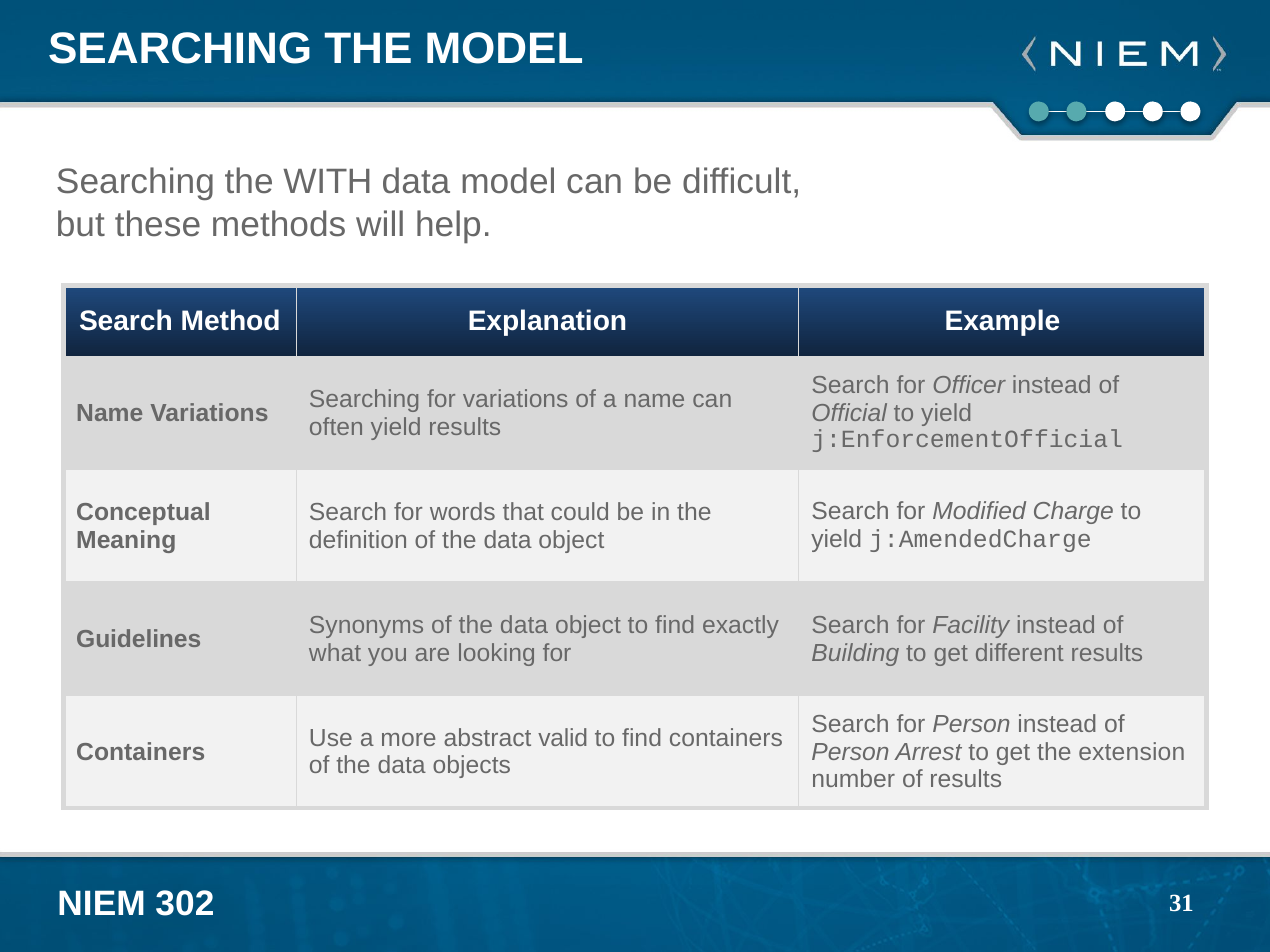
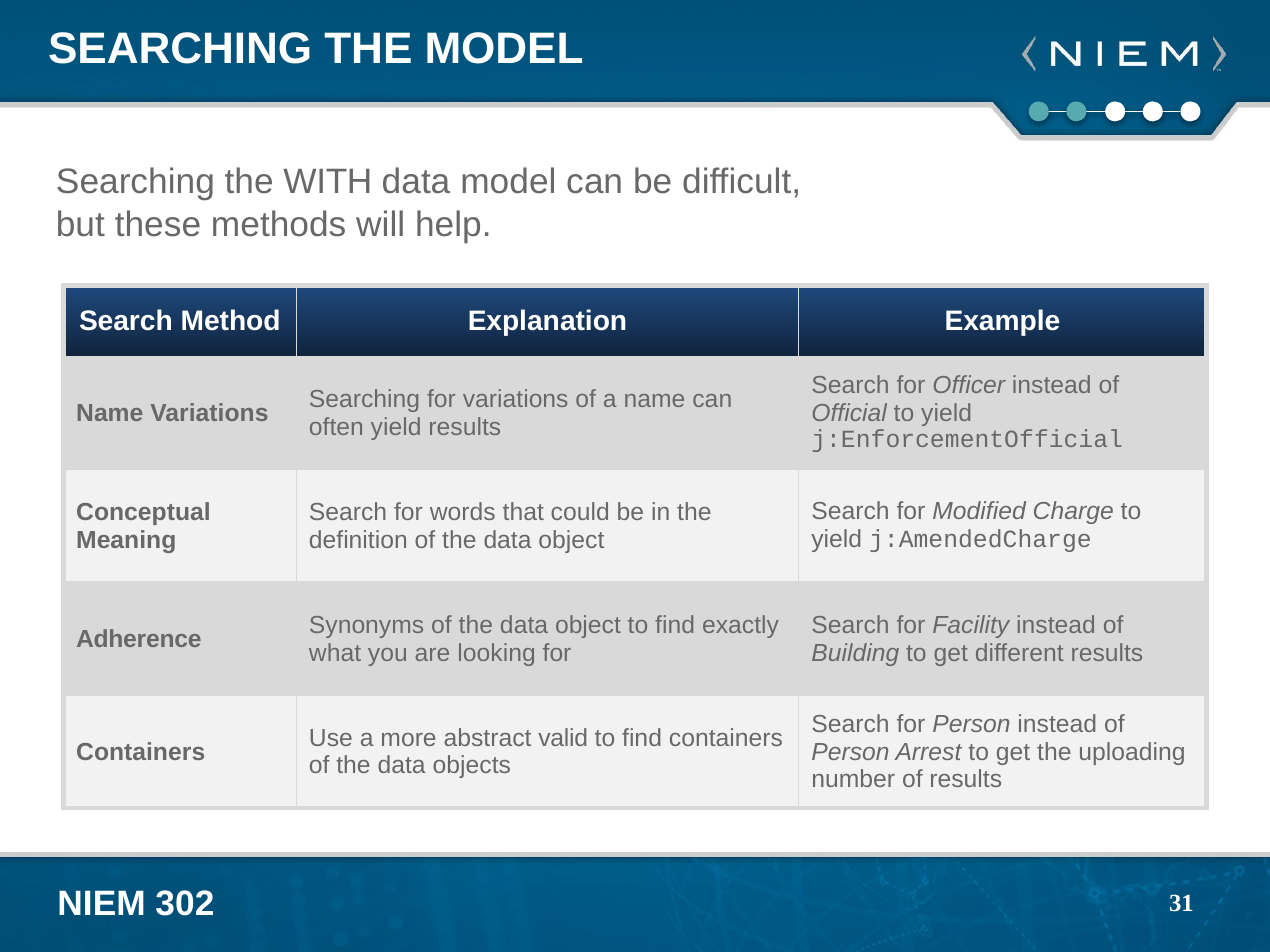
Guidelines: Guidelines -> Adherence
extension: extension -> uploading
